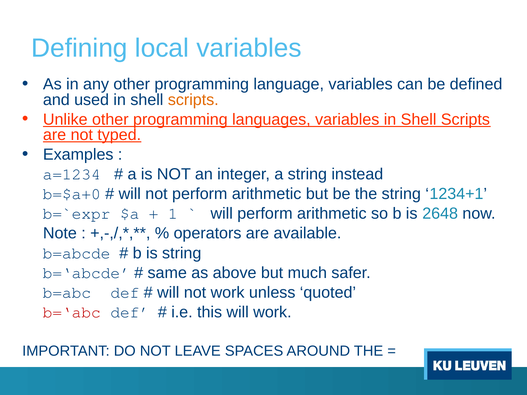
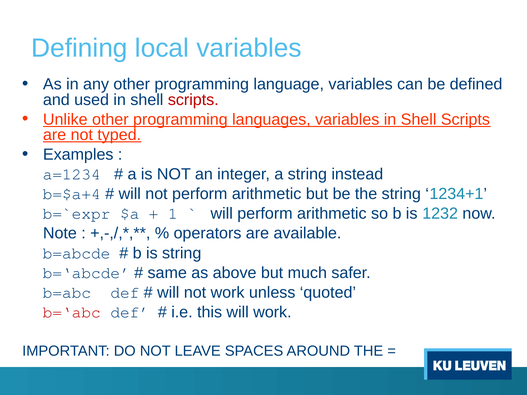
scripts at (193, 100) colour: orange -> red
b=$a+0: b=$a+0 -> b=$a+4
2648: 2648 -> 1232
